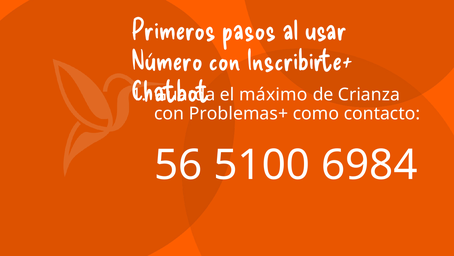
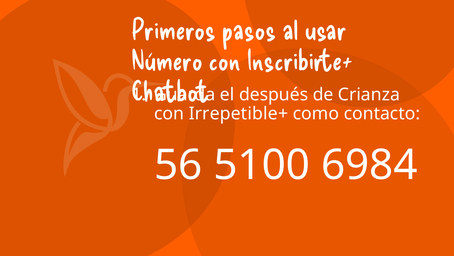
máximo: máximo -> después
Problemas+: Problemas+ -> Irrepetible+
